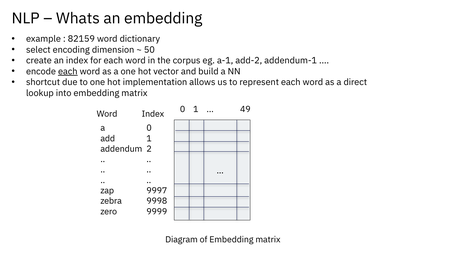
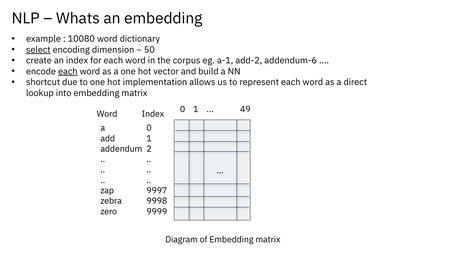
82159: 82159 -> 10080
select underline: none -> present
addendum-1: addendum-1 -> addendum-6
